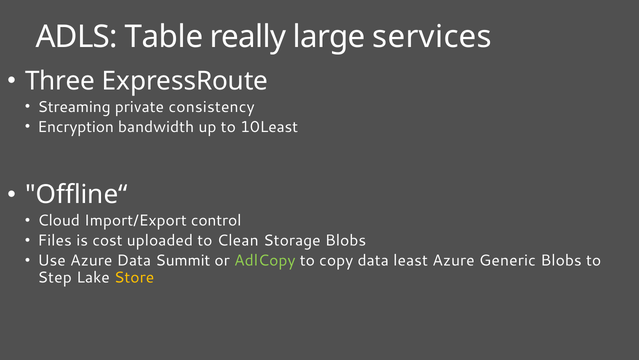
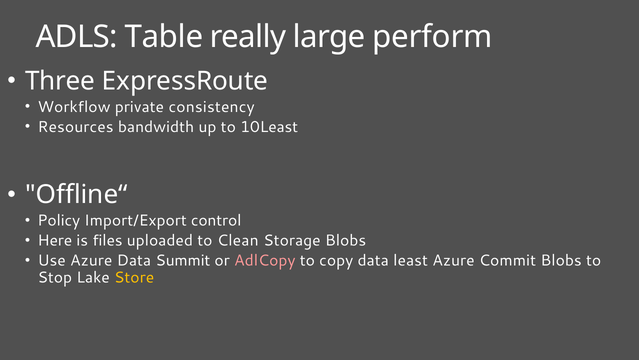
services: services -> perform
Streaming: Streaming -> Workflow
Encryption: Encryption -> Resources
Cloud: Cloud -> Policy
Files: Files -> Here
cost: cost -> files
AdlCopy colour: light green -> pink
Generic: Generic -> Commit
Step: Step -> Stop
